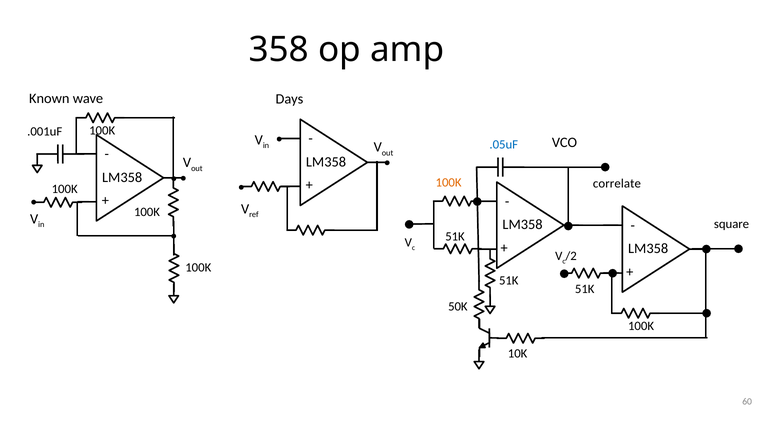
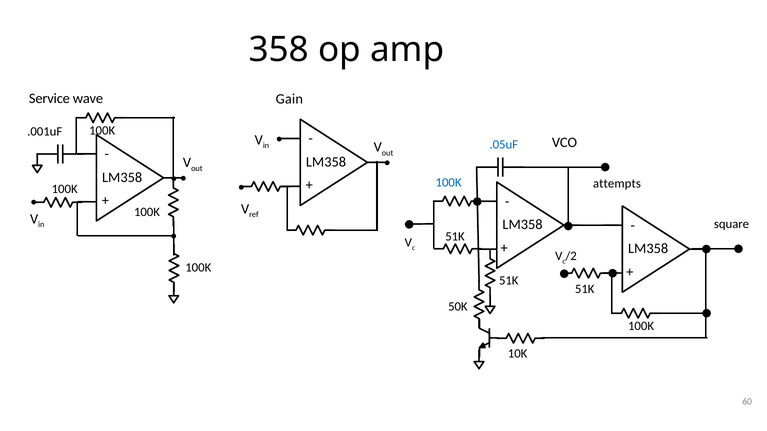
Known: Known -> Service
Days: Days -> Gain
100K at (449, 183) colour: orange -> blue
correlate: correlate -> attempts
